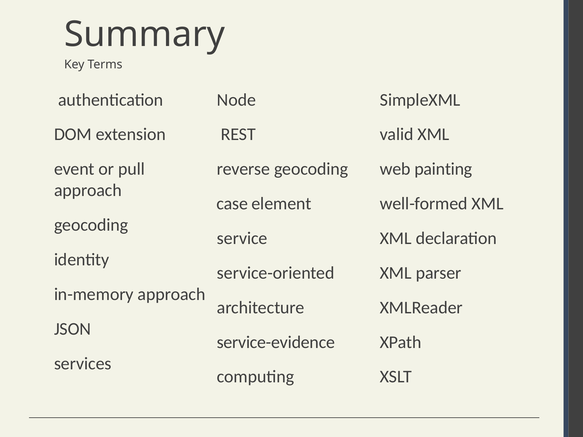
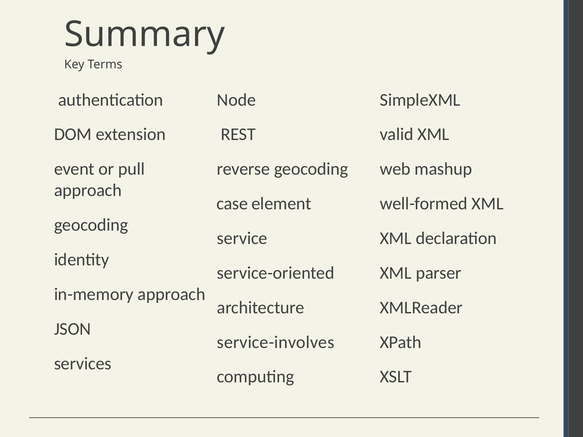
painting: painting -> mashup
service-evidence: service-evidence -> service-involves
